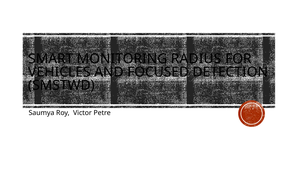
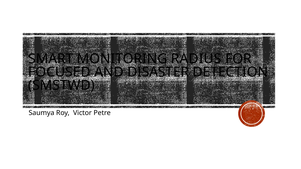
VEHICLES: VEHICLES -> FOCUSED
FOCUSED: FOCUSED -> DISASTER
